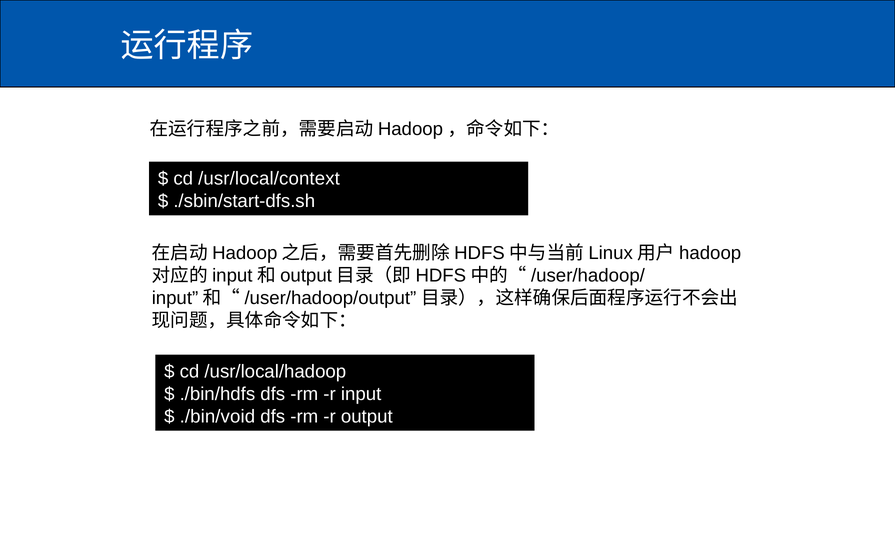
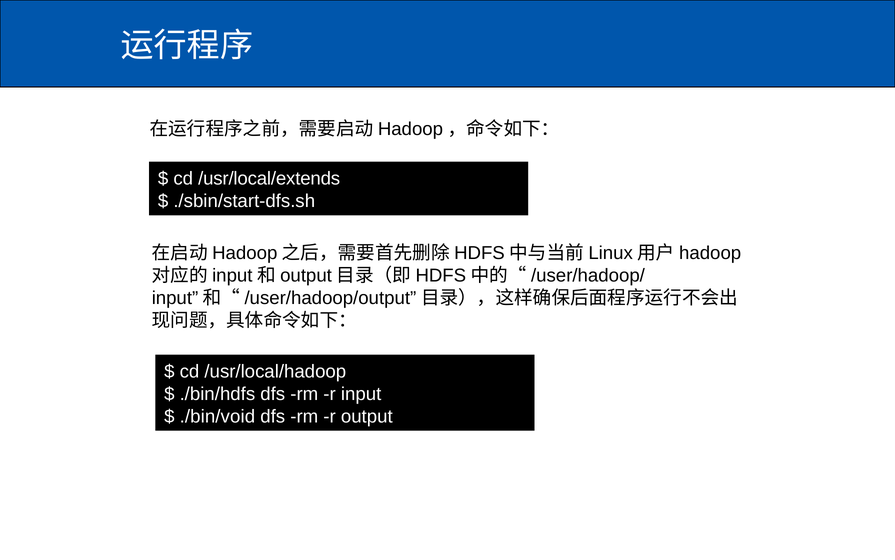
/usr/local/context: /usr/local/context -> /usr/local/extends
